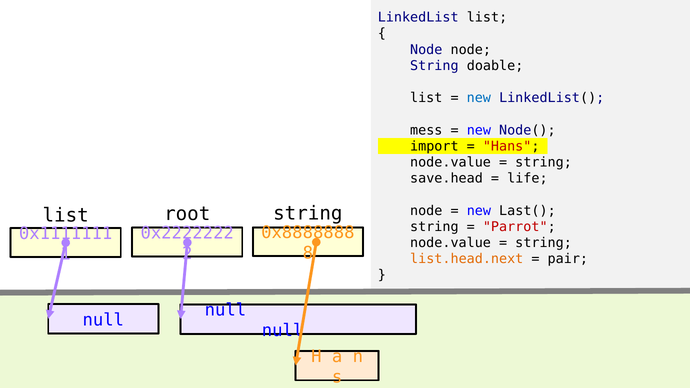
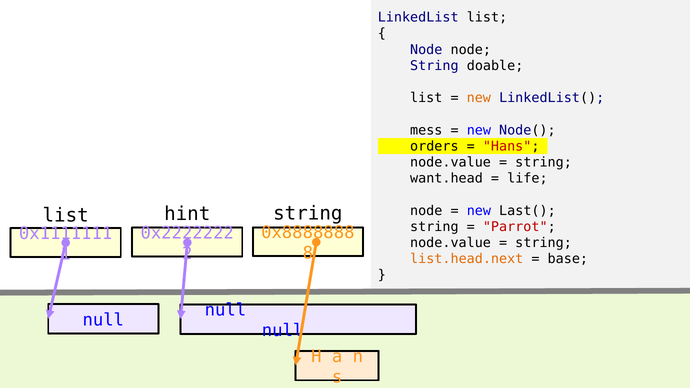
new at (479, 98) colour: blue -> orange
import: import -> orders
save.head: save.head -> want.head
root: root -> hint
pair: pair -> base
